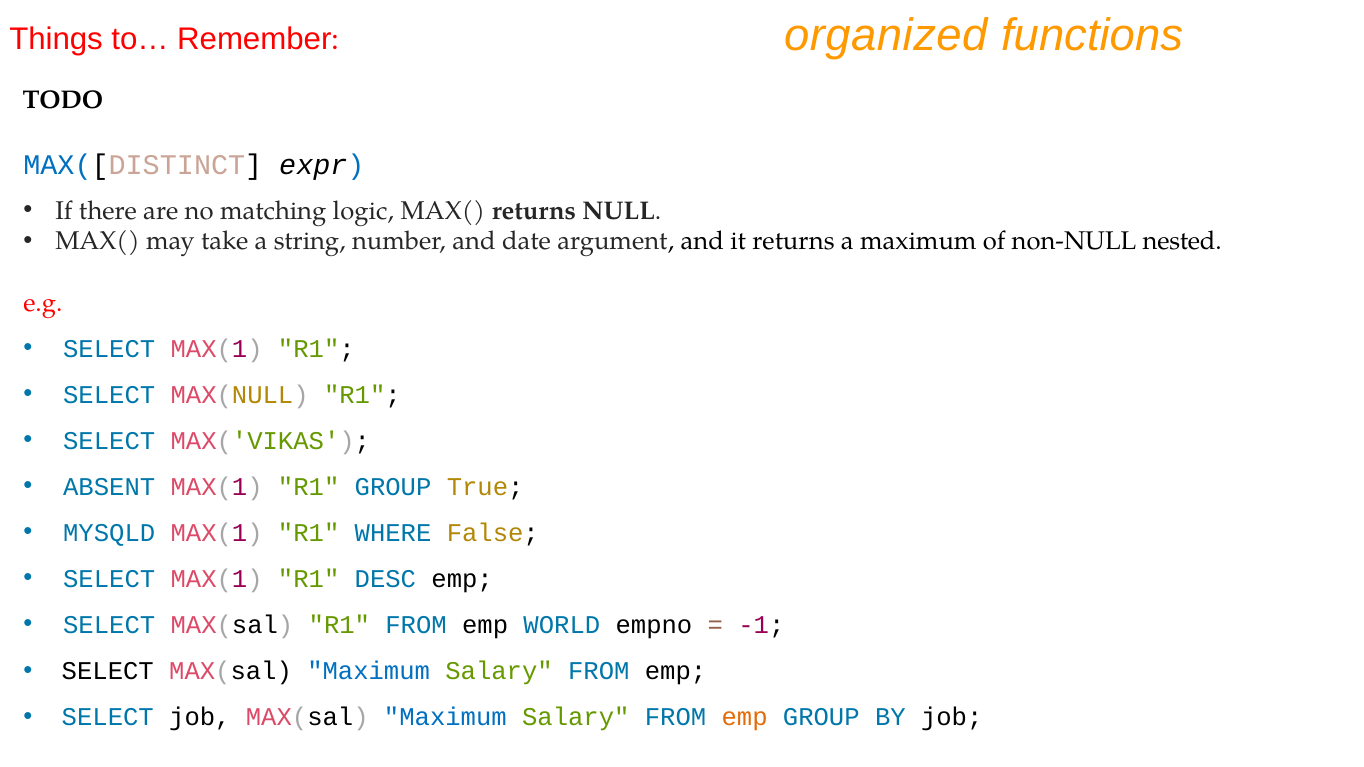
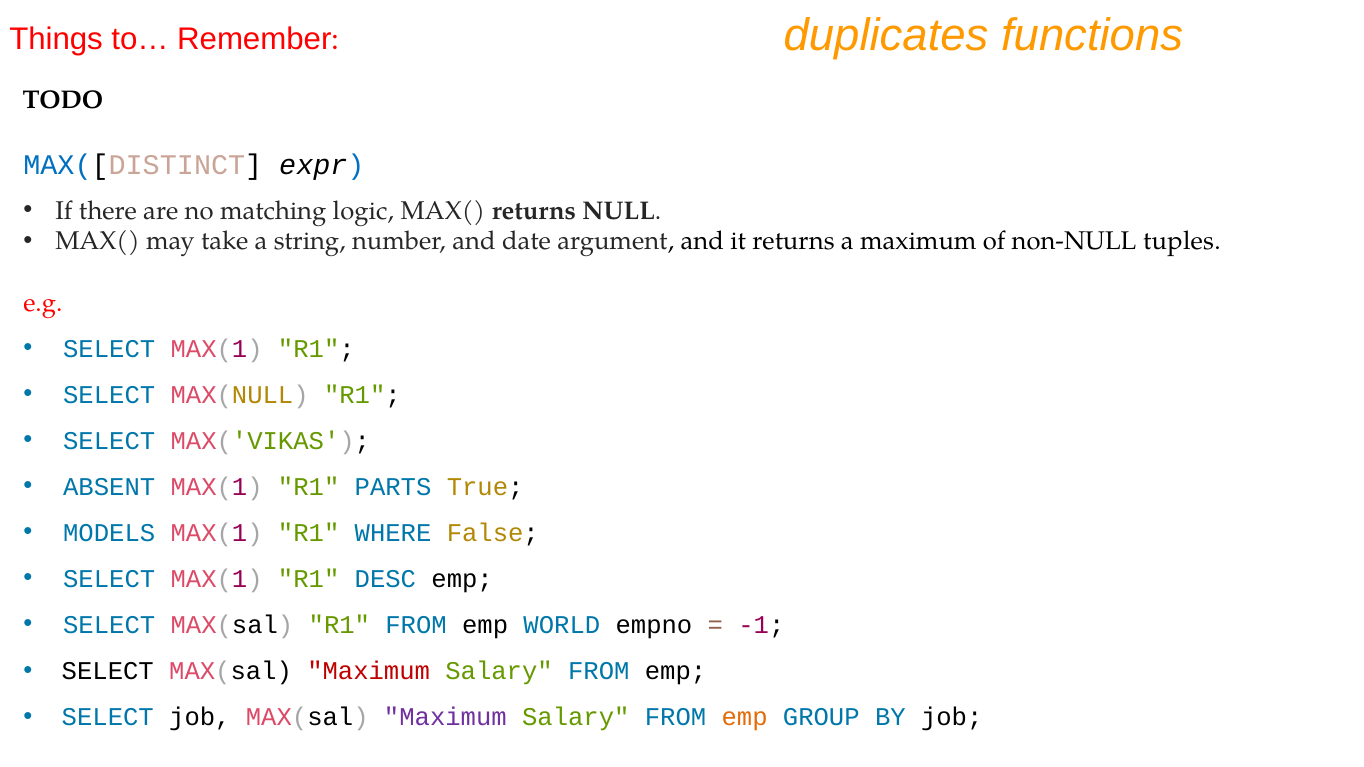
organized: organized -> duplicates
nested: nested -> tuples
R1 GROUP: GROUP -> PARTS
MYSQLD: MYSQLD -> MODELS
Maximum at (369, 671) colour: blue -> red
Maximum at (445, 717) colour: blue -> purple
